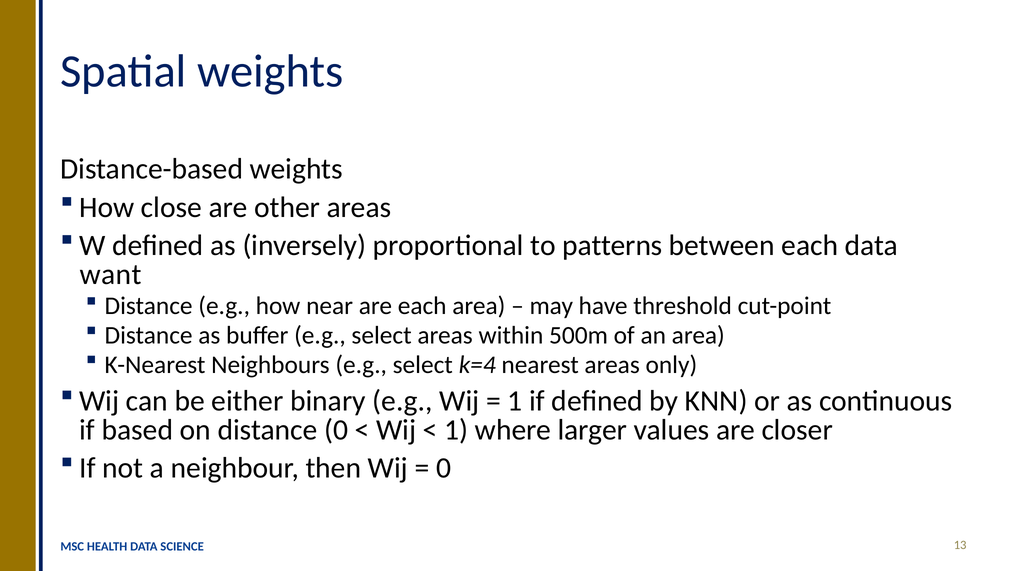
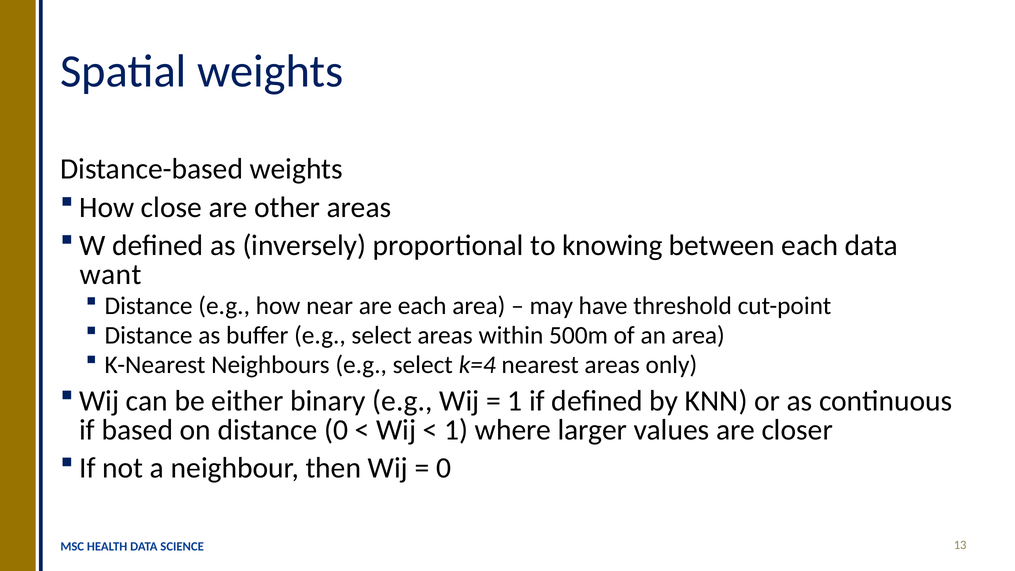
patterns: patterns -> knowing
